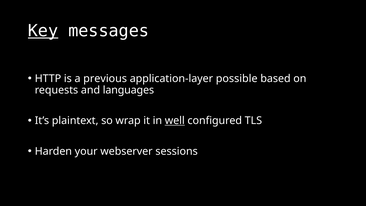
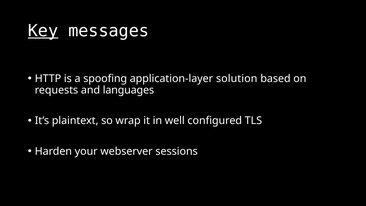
previous: previous -> spoofing
possible: possible -> solution
well underline: present -> none
